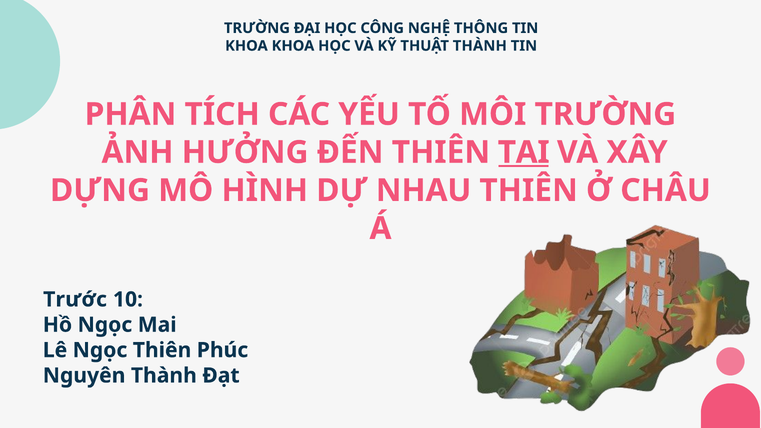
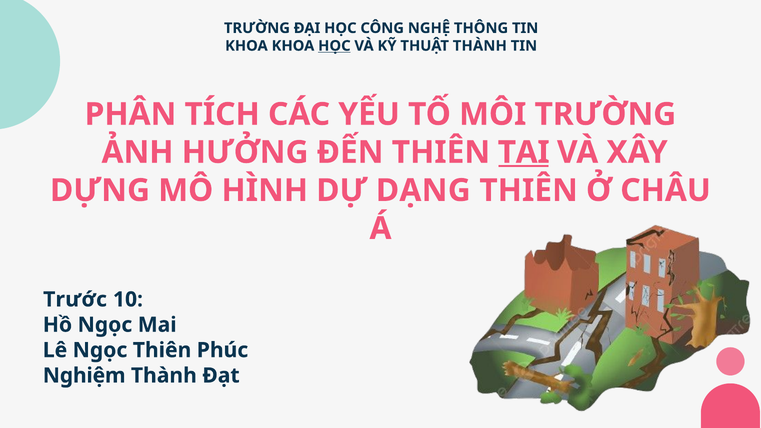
HỌC at (334, 46) underline: none -> present
NHAU: NHAU -> DẠNG
Nguyên: Nguyên -> Nghiệm
